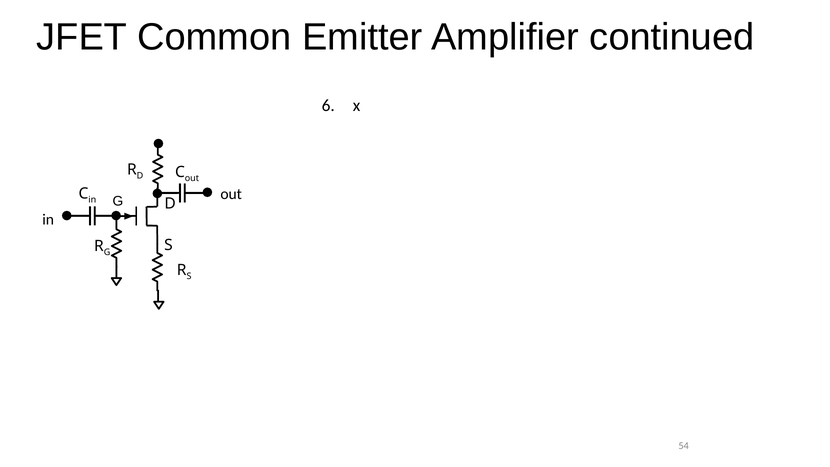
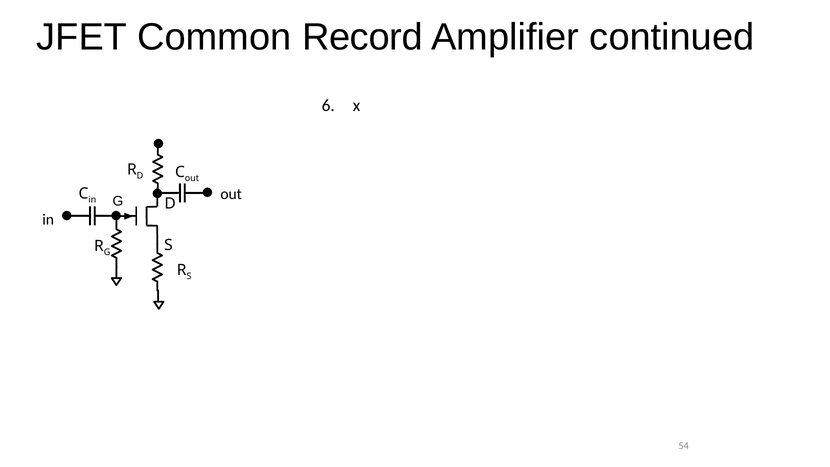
Emitter: Emitter -> Record
